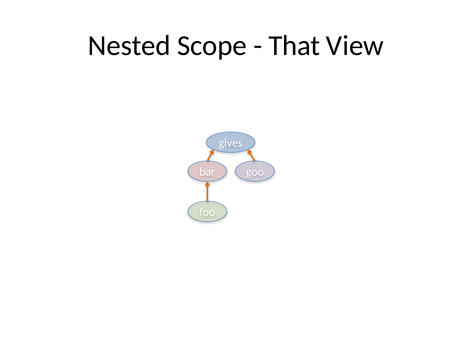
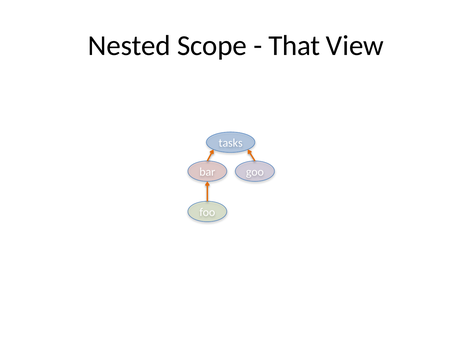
gives: gives -> tasks
